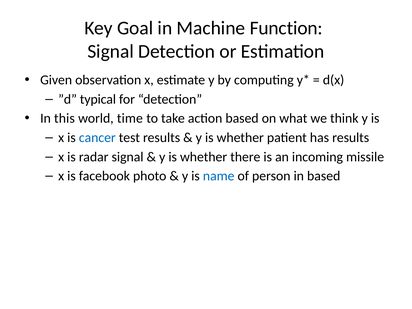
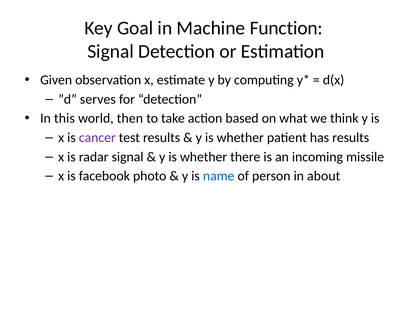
typical: typical -> serves
time: time -> then
cancer colour: blue -> purple
in based: based -> about
